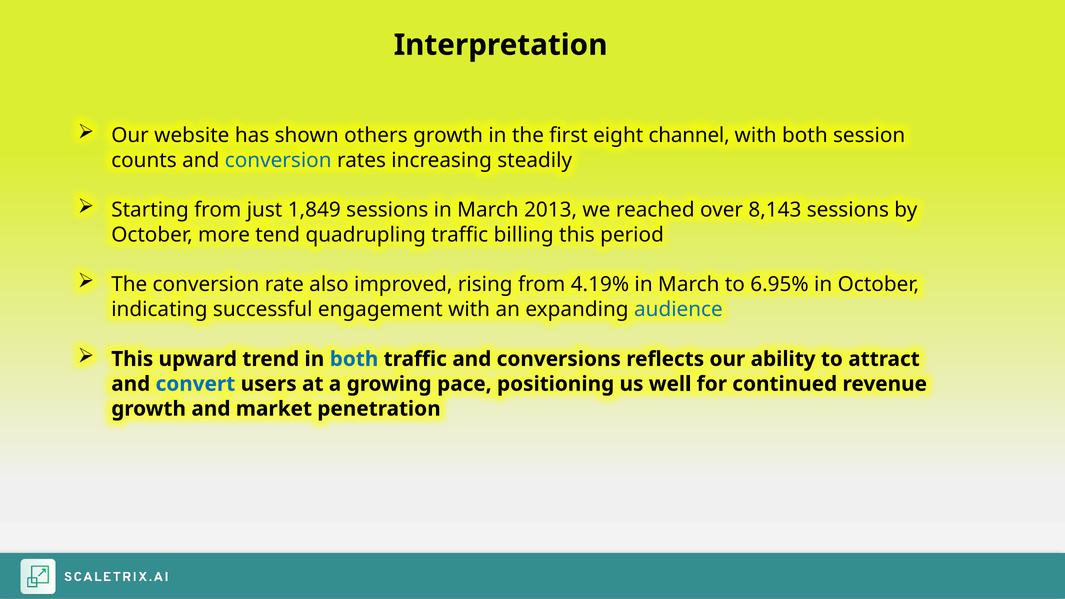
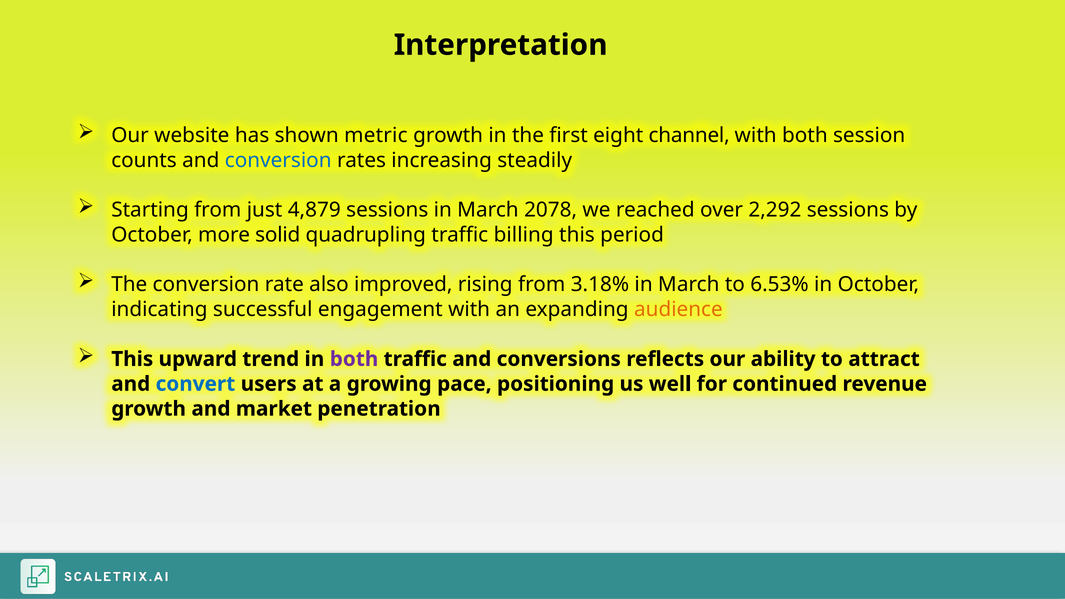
others: others -> metric
1,849: 1,849 -> 4,879
2013: 2013 -> 2078
8,143: 8,143 -> 2,292
tend: tend -> solid
4.19%: 4.19% -> 3.18%
6.95%: 6.95% -> 6.53%
audience colour: blue -> orange
both at (354, 359) colour: blue -> purple
